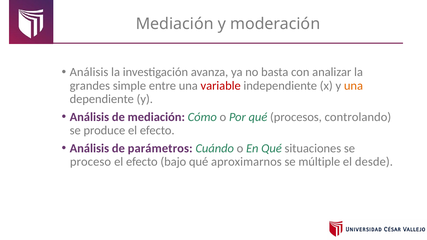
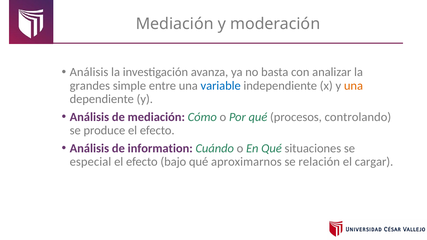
variable colour: red -> blue
parámetros: parámetros -> information
proceso: proceso -> especial
múltiple: múltiple -> relación
desde: desde -> cargar
